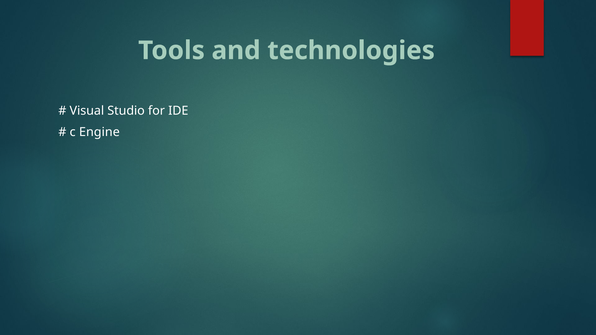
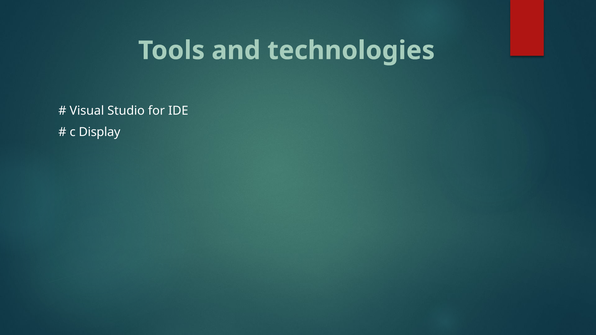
Engine: Engine -> Display
